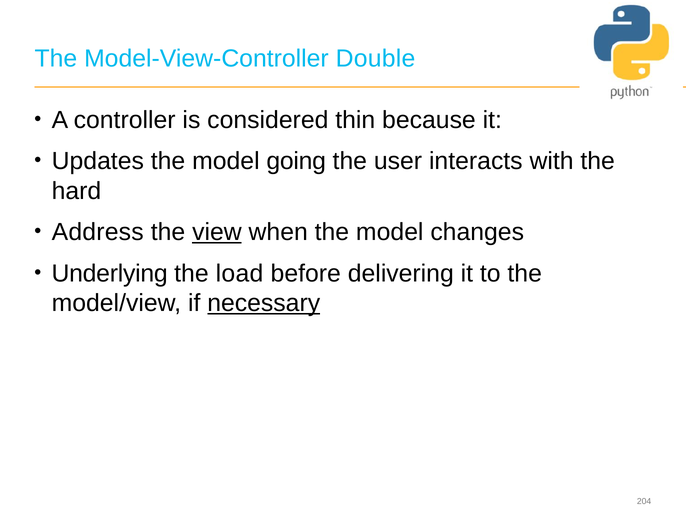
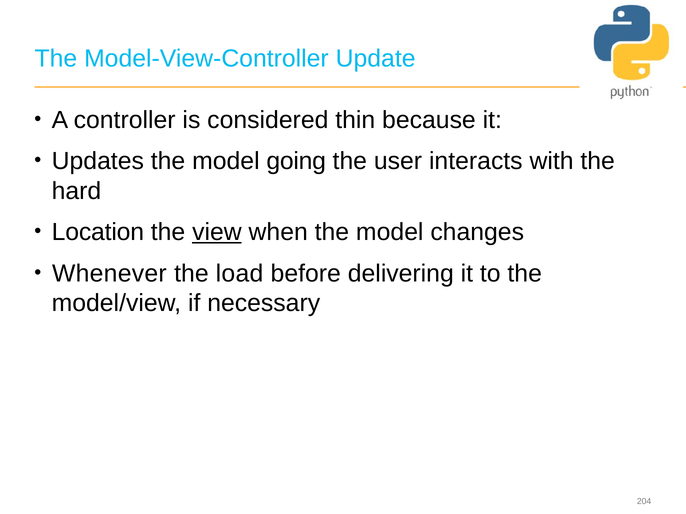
Double: Double -> Update
Address: Address -> Location
Underlying: Underlying -> Whenever
necessary underline: present -> none
